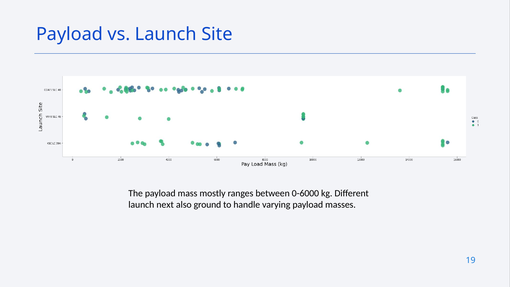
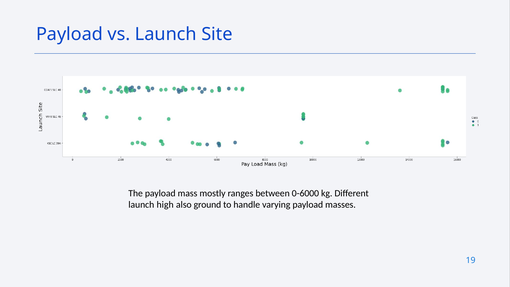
next: next -> high
